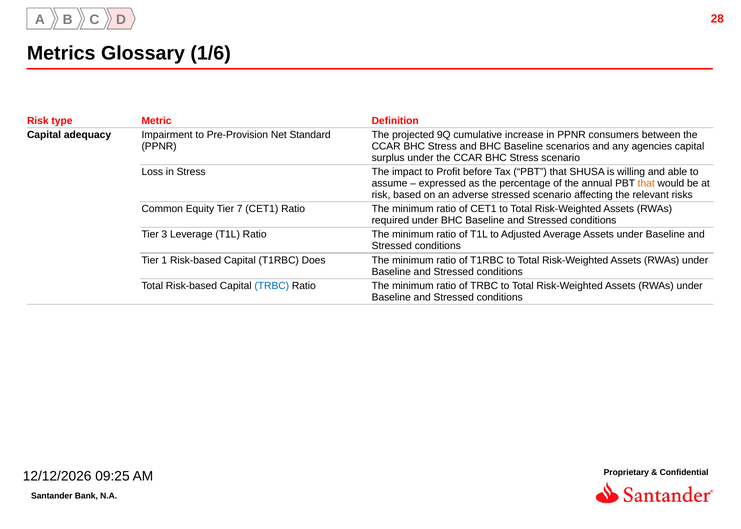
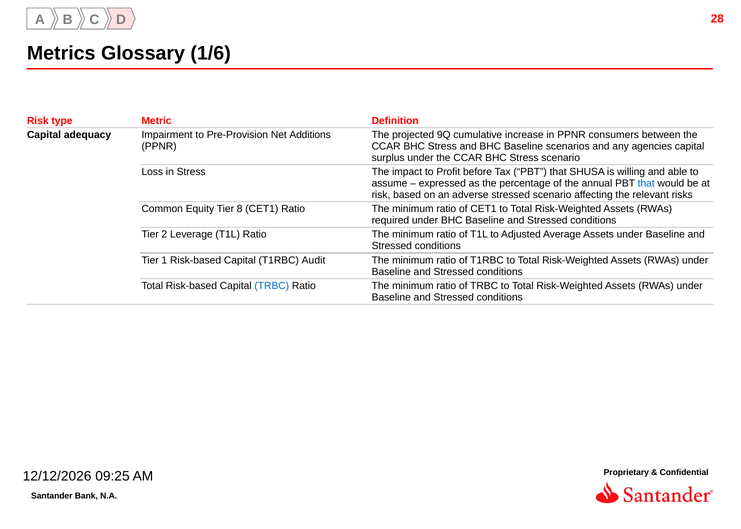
Standard: Standard -> Additions
that at (646, 183) colour: orange -> blue
7: 7 -> 8
3: 3 -> 2
Does: Does -> Audit
